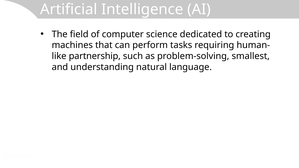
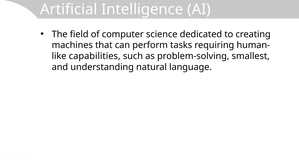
partnership: partnership -> capabilities
